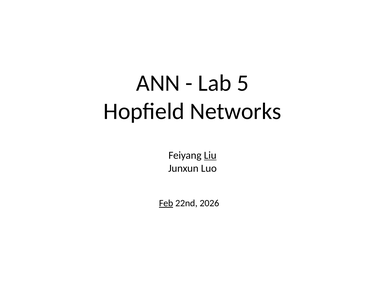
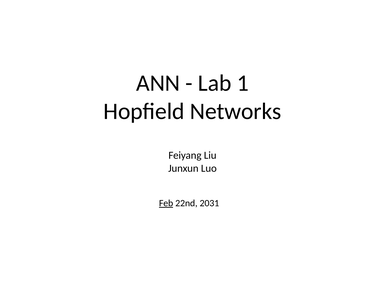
5: 5 -> 1
Liu underline: present -> none
2026: 2026 -> 2031
